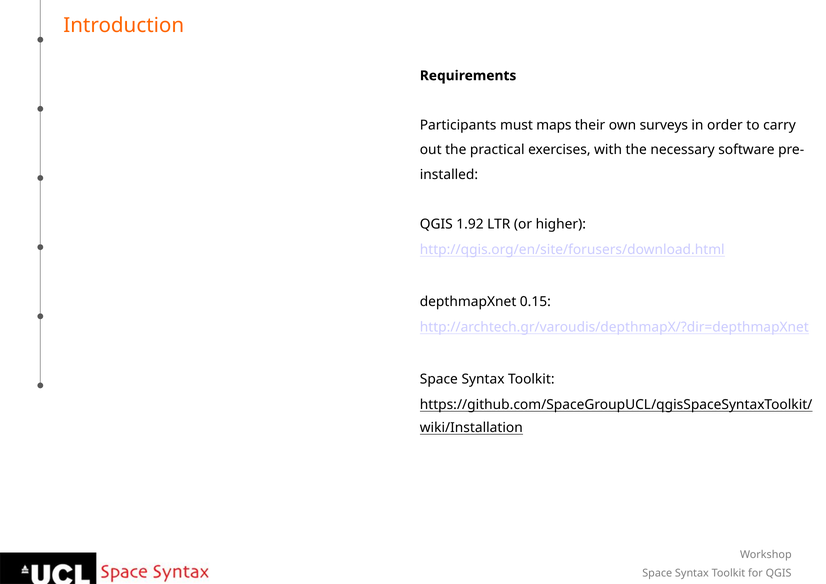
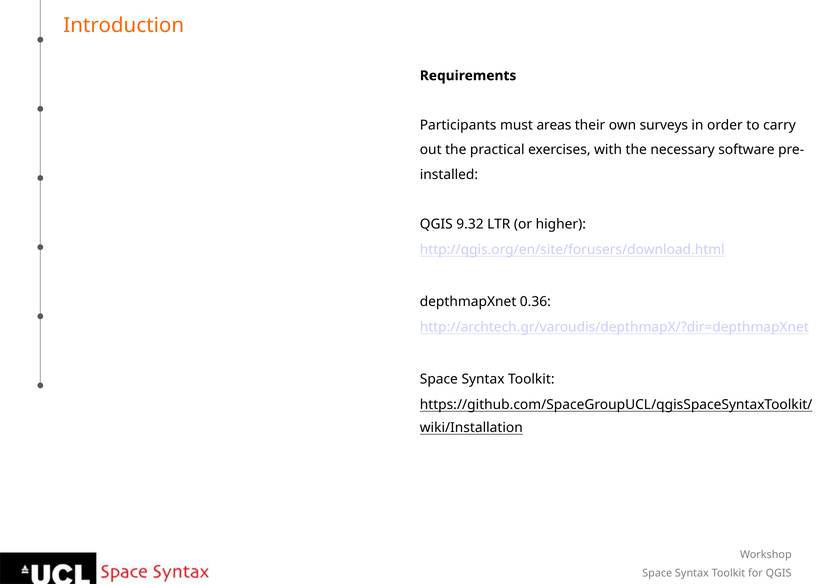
maps: maps -> areas
1.92: 1.92 -> 9.32
0.15: 0.15 -> 0.36
